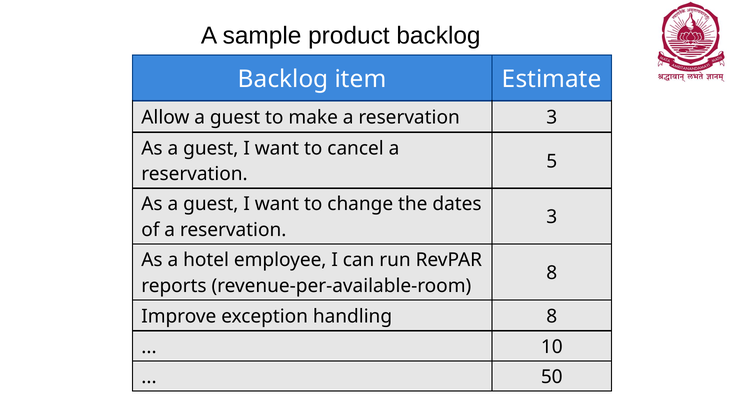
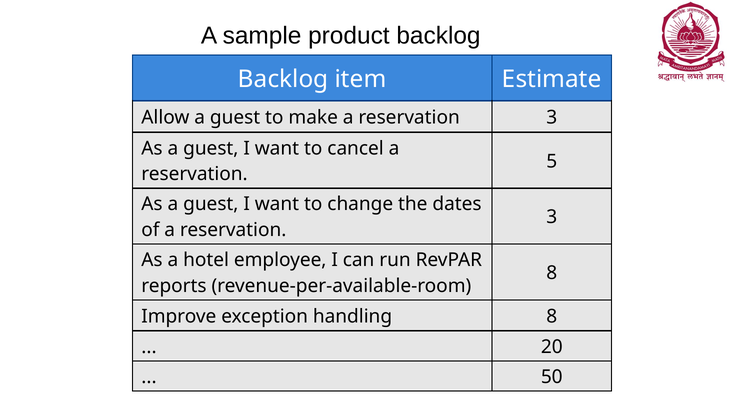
10: 10 -> 20
